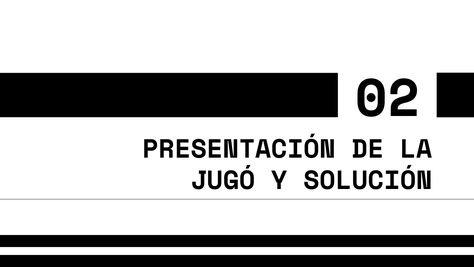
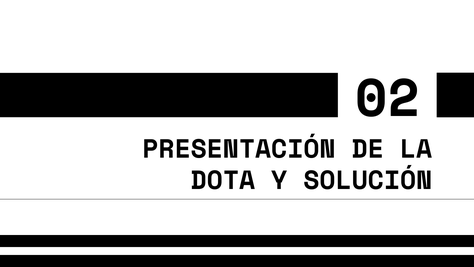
JUGÓ: JUGÓ -> DOTA
